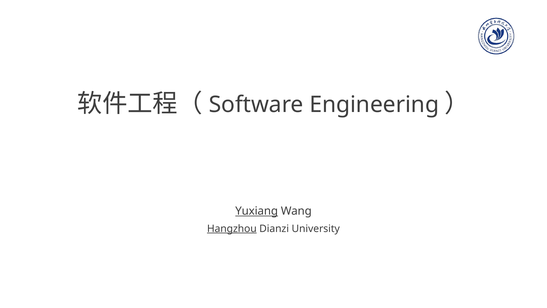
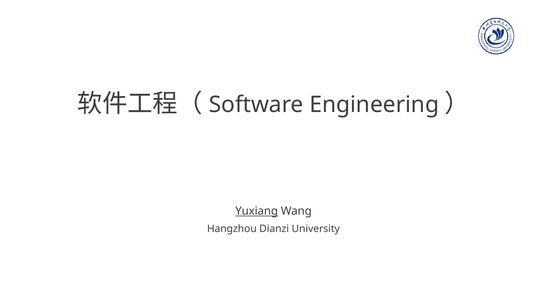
Hangzhou underline: present -> none
